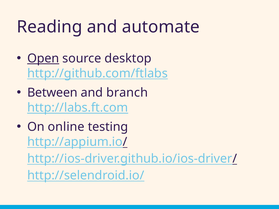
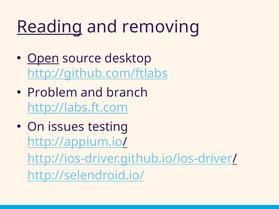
Reading underline: none -> present
automate: automate -> removing
Between: Between -> Problem
online: online -> issues
